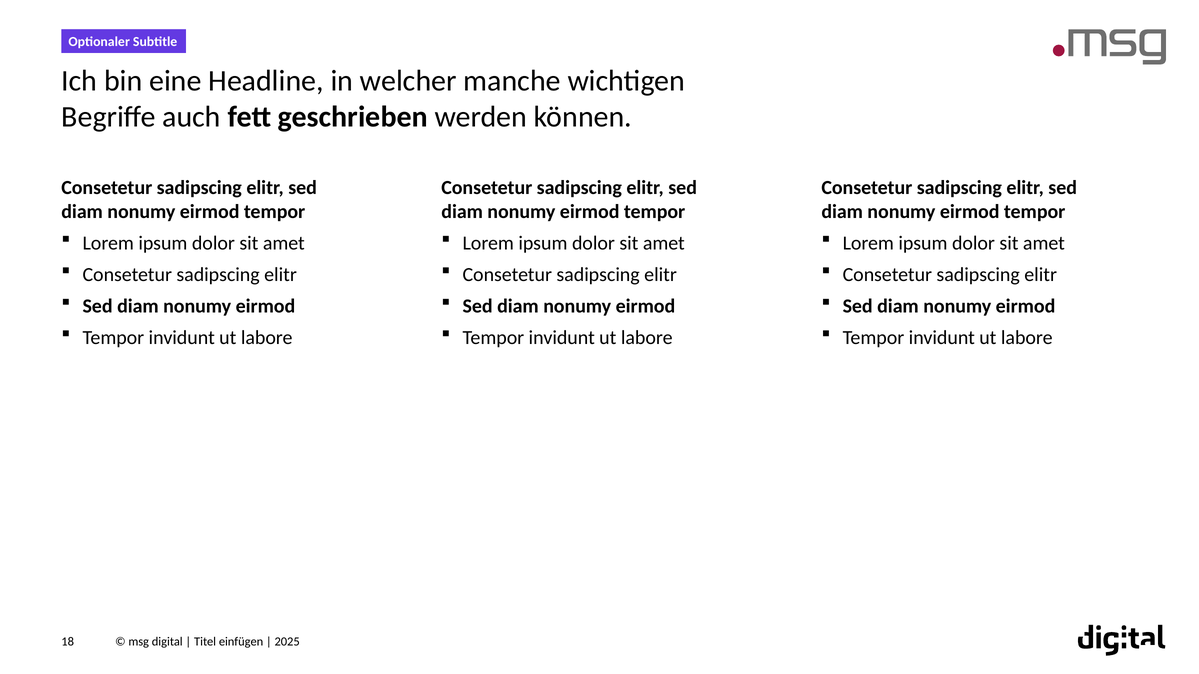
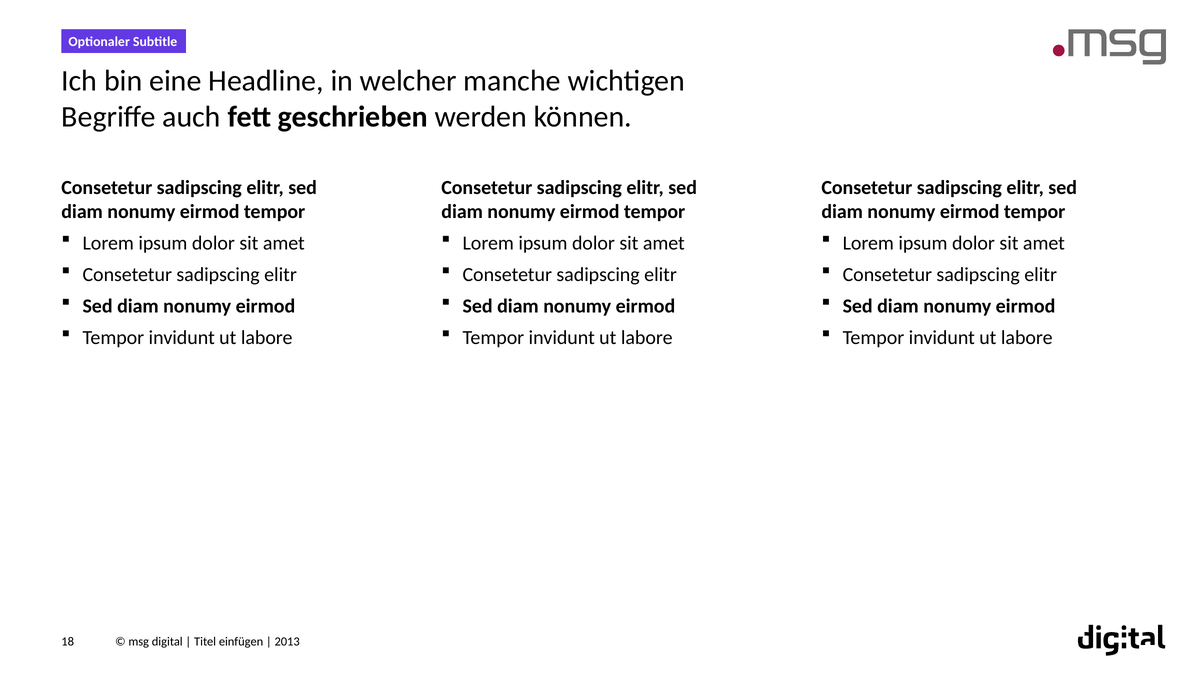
2025: 2025 -> 2013
